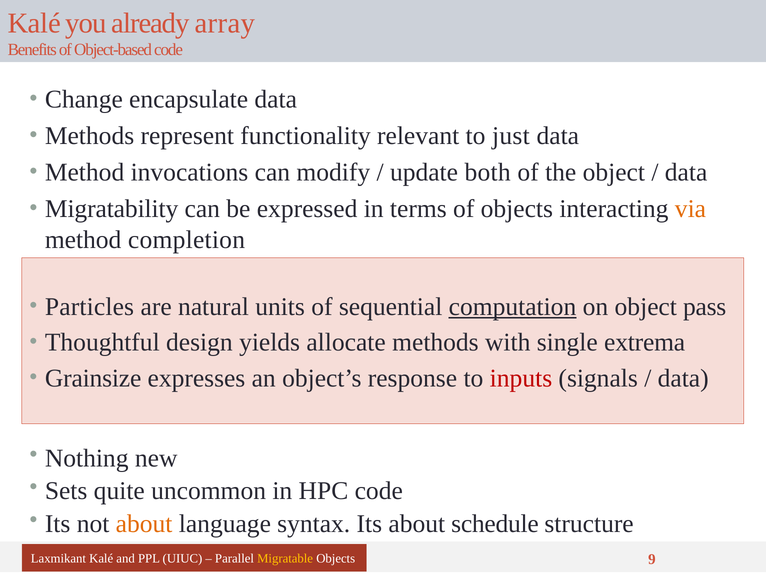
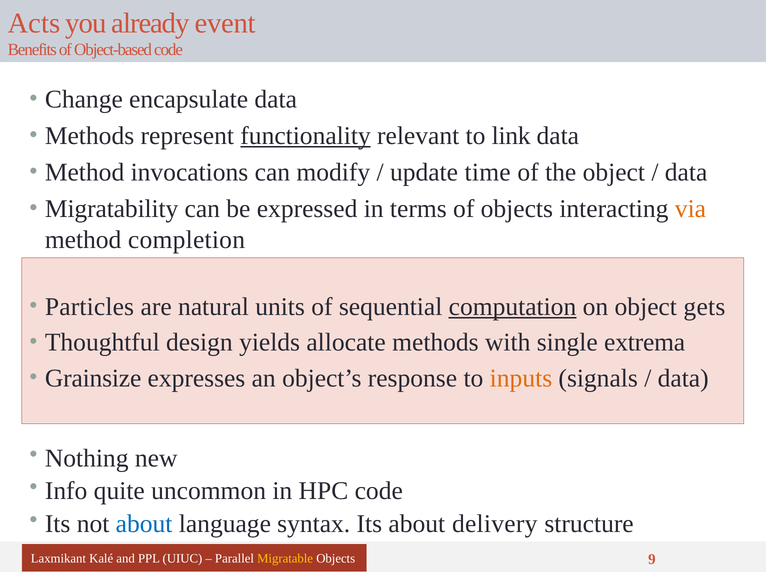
Kalé at (34, 23): Kalé -> Acts
array: array -> event
functionality underline: none -> present
just: just -> link
both: both -> time
pass: pass -> gets
inputs colour: red -> orange
Sets: Sets -> Info
about at (144, 524) colour: orange -> blue
schedule: schedule -> delivery
